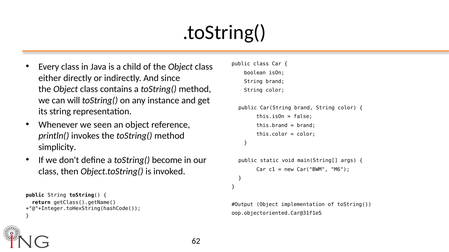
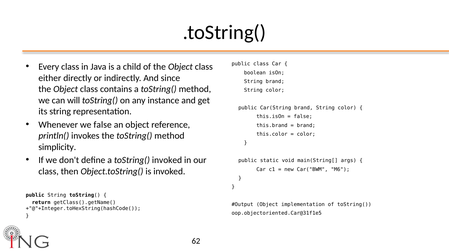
we seen: seen -> false
toString( become: become -> invoked
